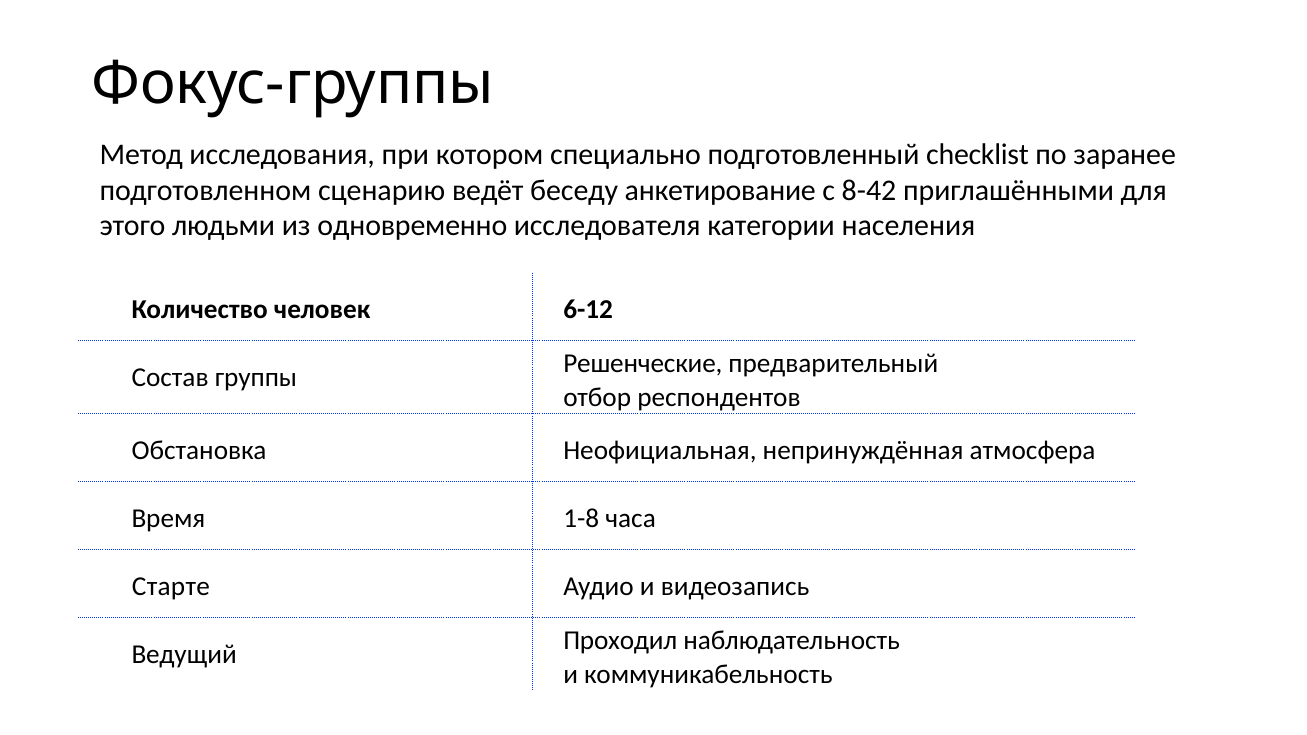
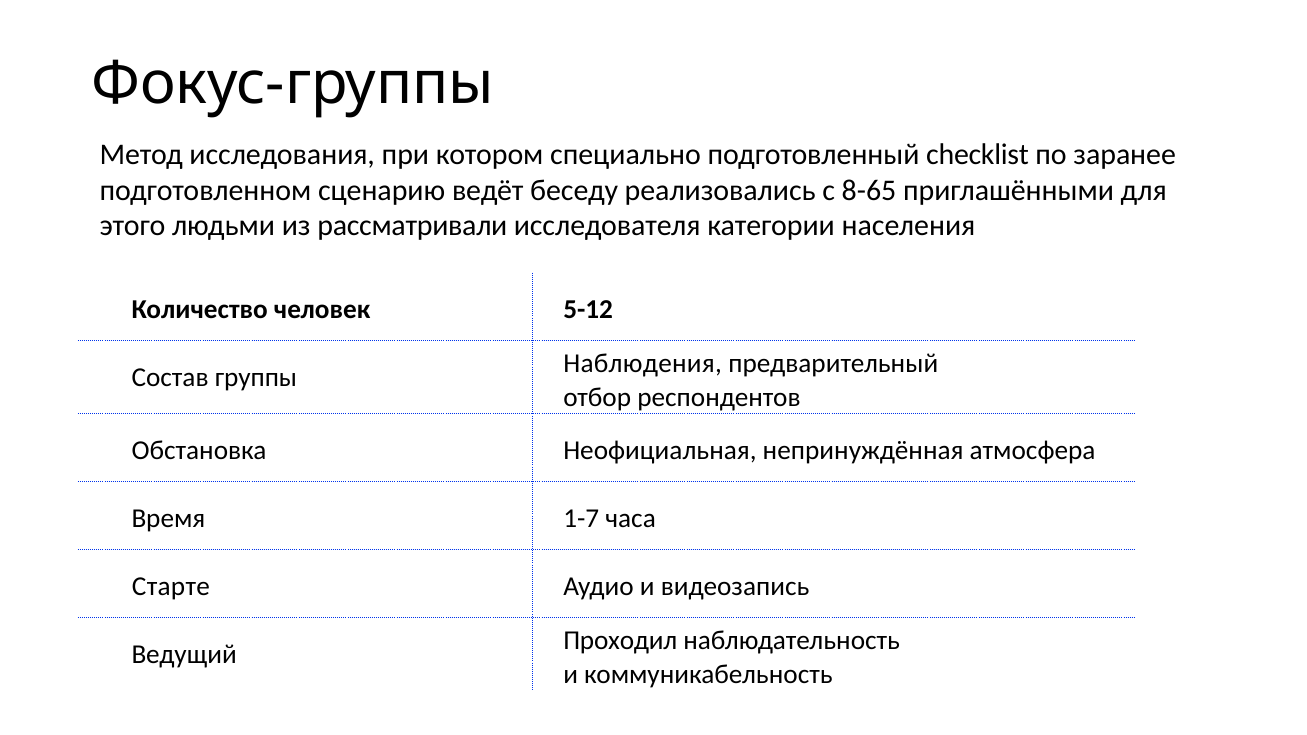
анкетирование: анкетирование -> реализовались
8-42: 8-42 -> 8-65
одновременно: одновременно -> рассматривали
6-12: 6-12 -> 5-12
Решенческие: Решенческие -> Наблюдения
1-8: 1-8 -> 1-7
